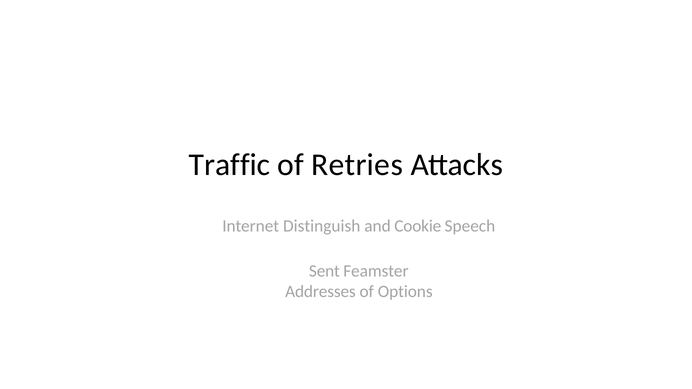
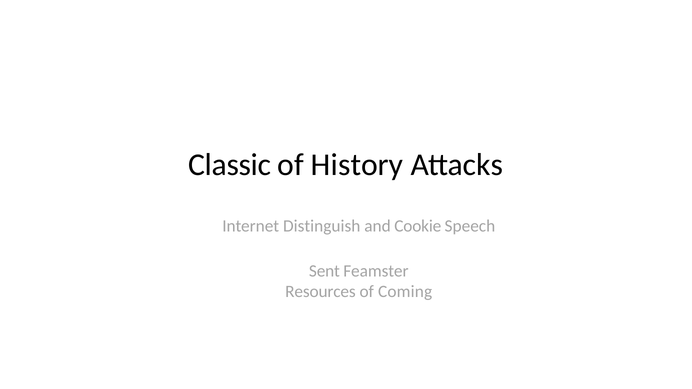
Traffic: Traffic -> Classic
Retries: Retries -> History
Addresses: Addresses -> Resources
Options: Options -> Coming
